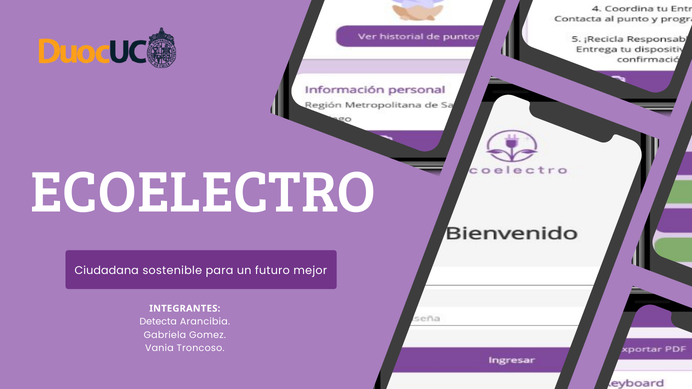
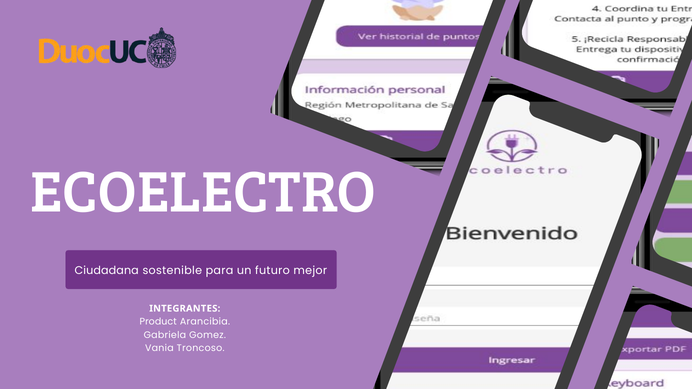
Detecta: Detecta -> Product
